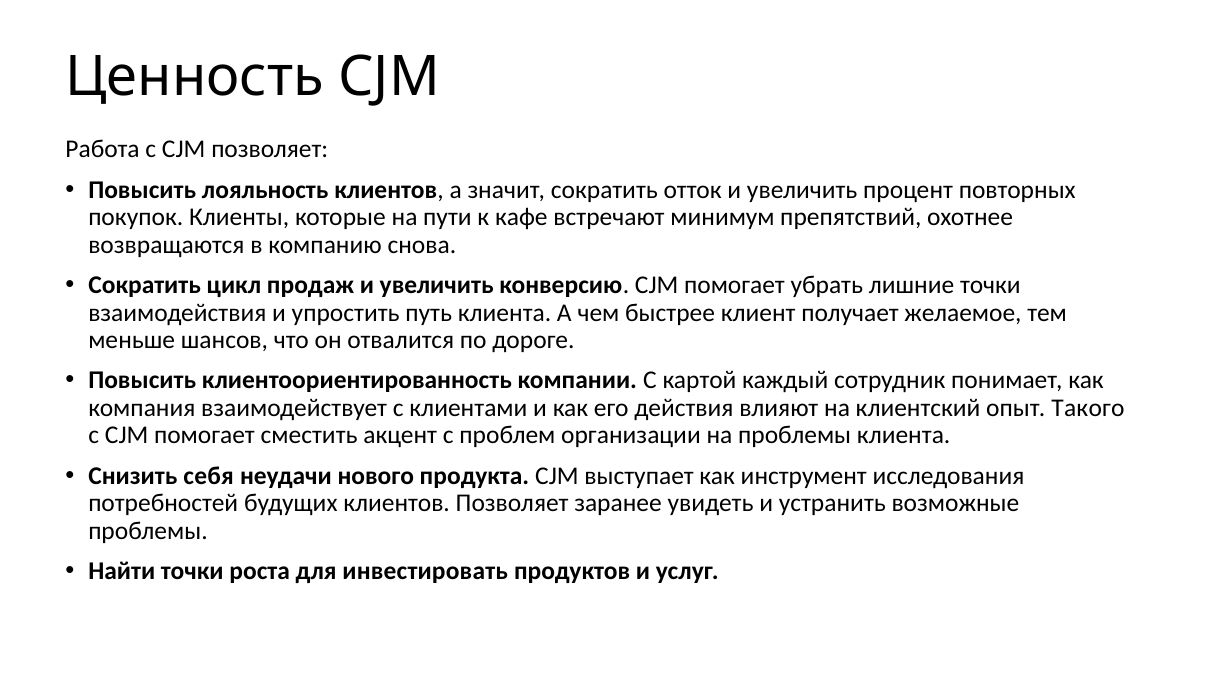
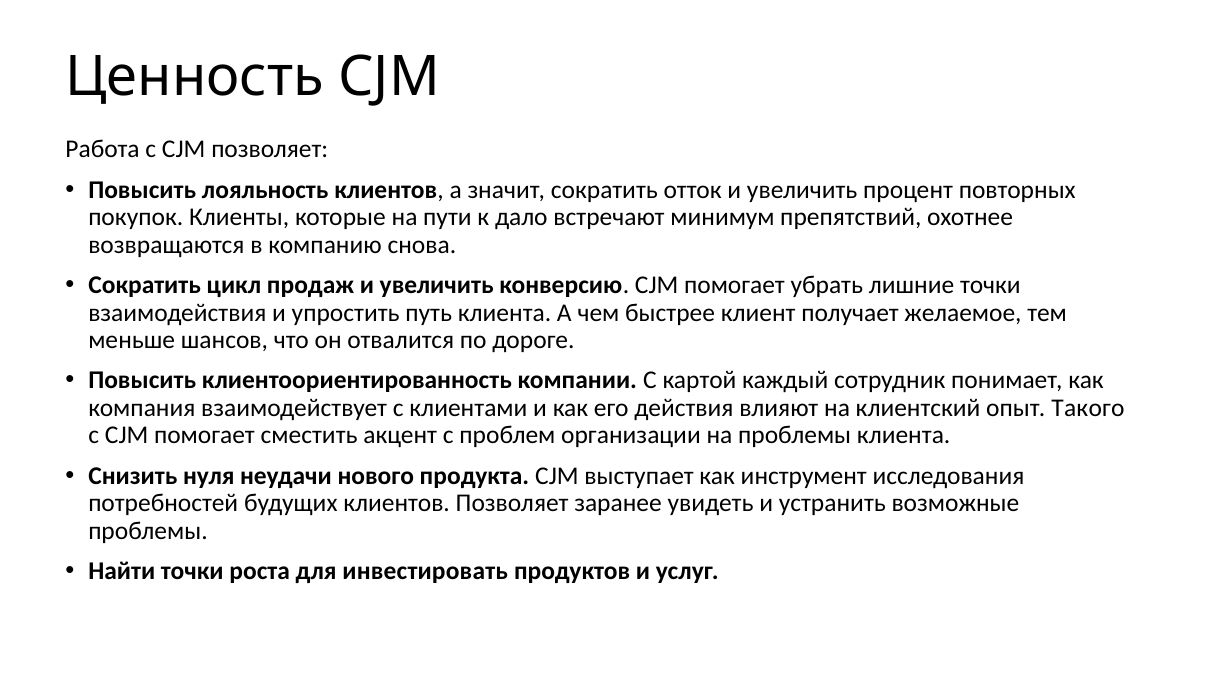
кафе: кафе -> дало
себя: себя -> нуля
